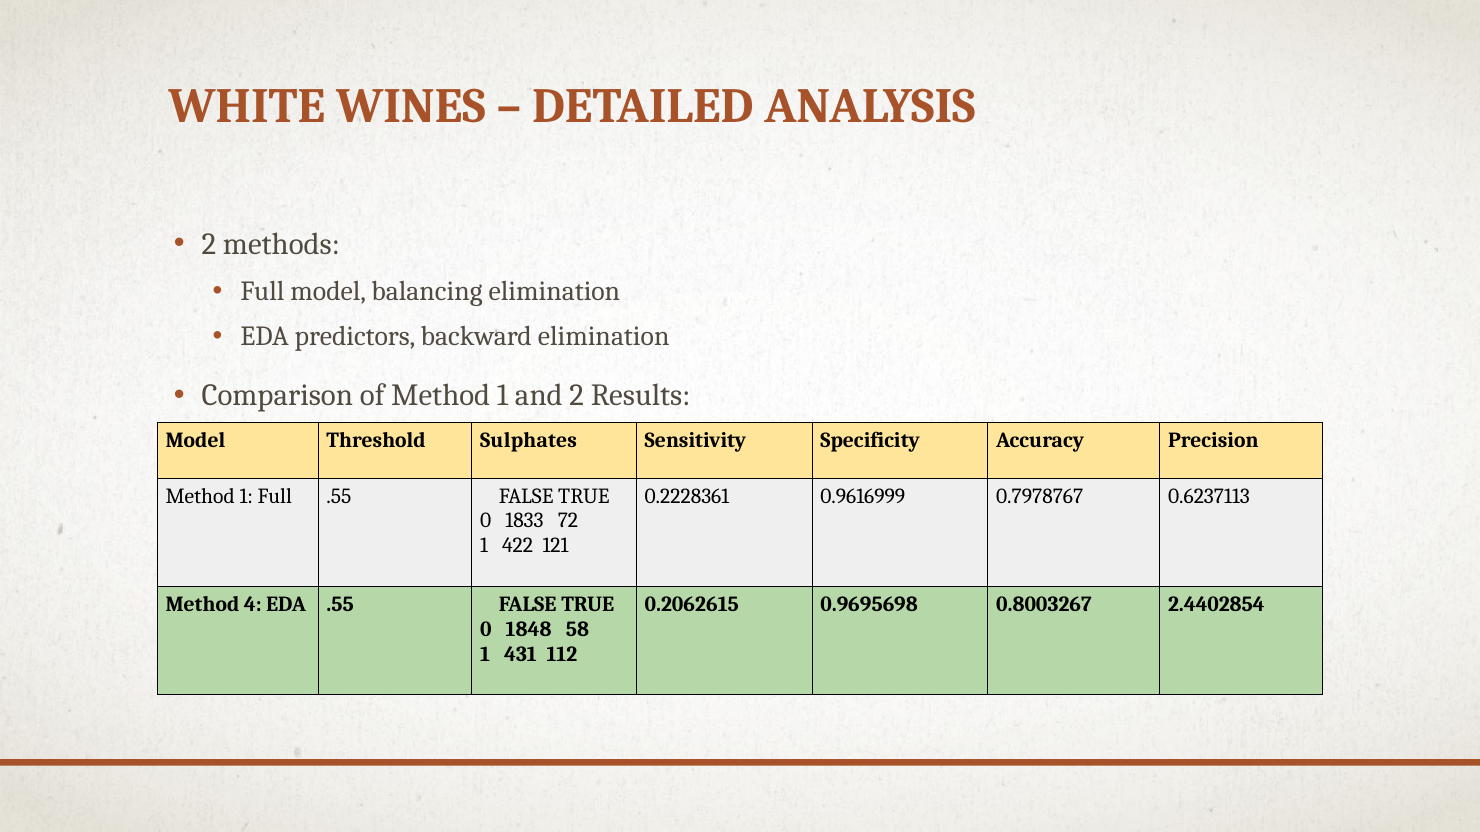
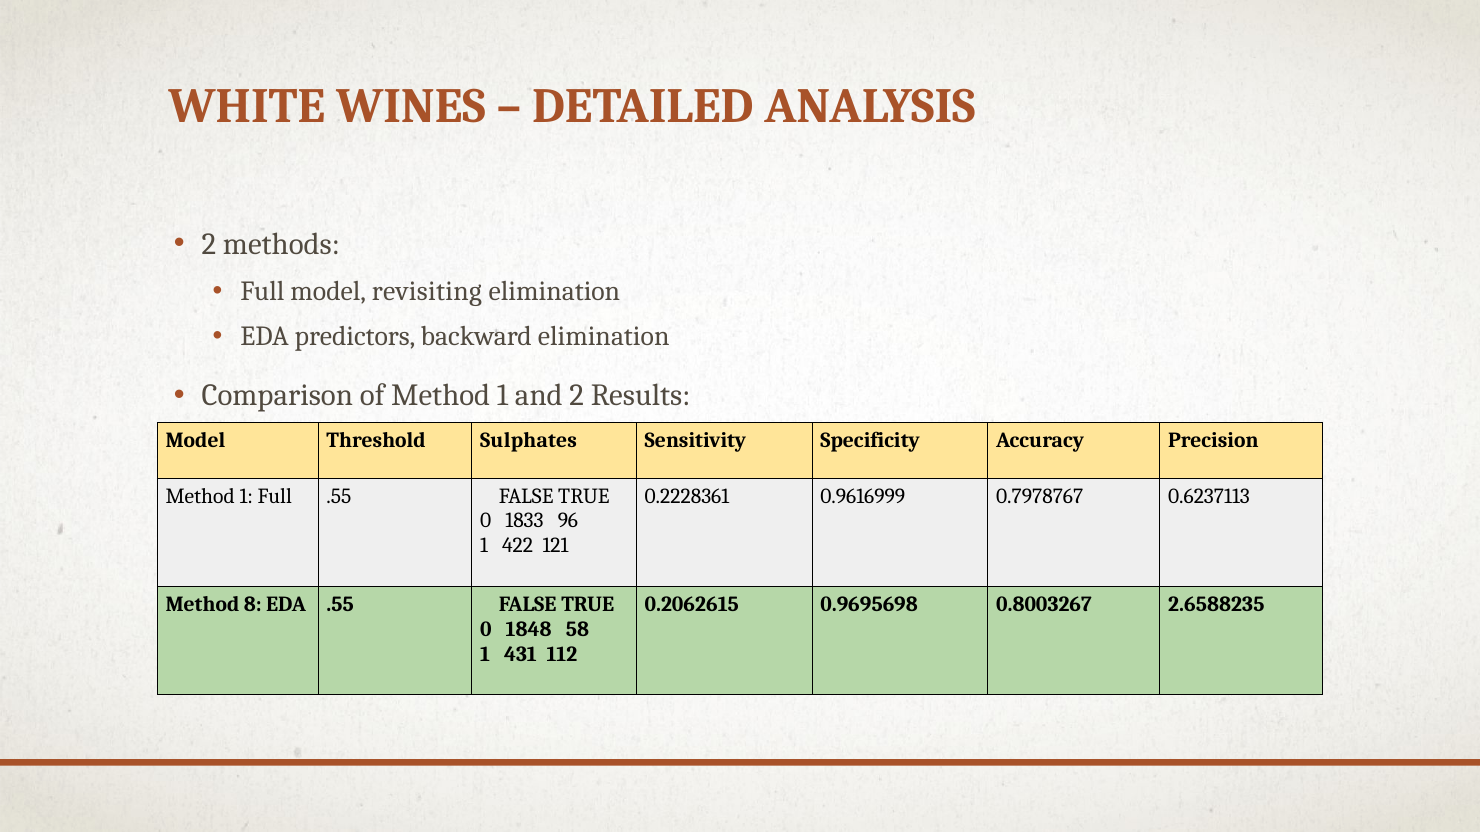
balancing: balancing -> revisiting
72: 72 -> 96
4: 4 -> 8
2.4402854: 2.4402854 -> 2.6588235
